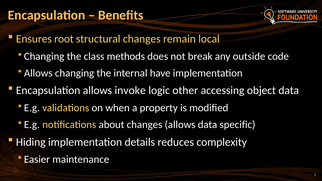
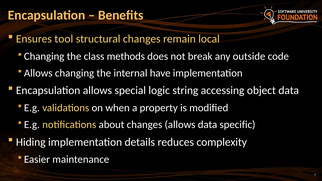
root: root -> tool
invoke: invoke -> special
other: other -> string
